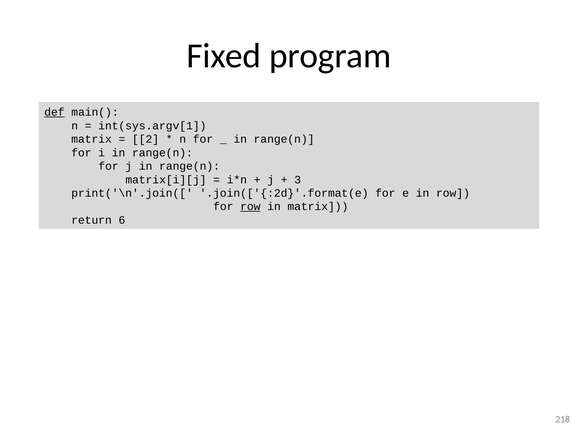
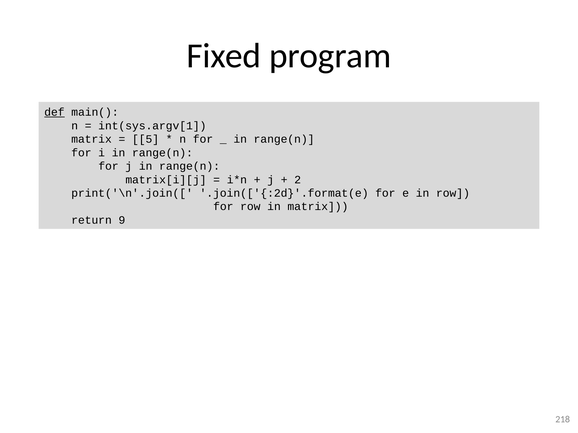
2: 2 -> 5
3: 3 -> 2
row at (250, 207) underline: present -> none
6: 6 -> 9
